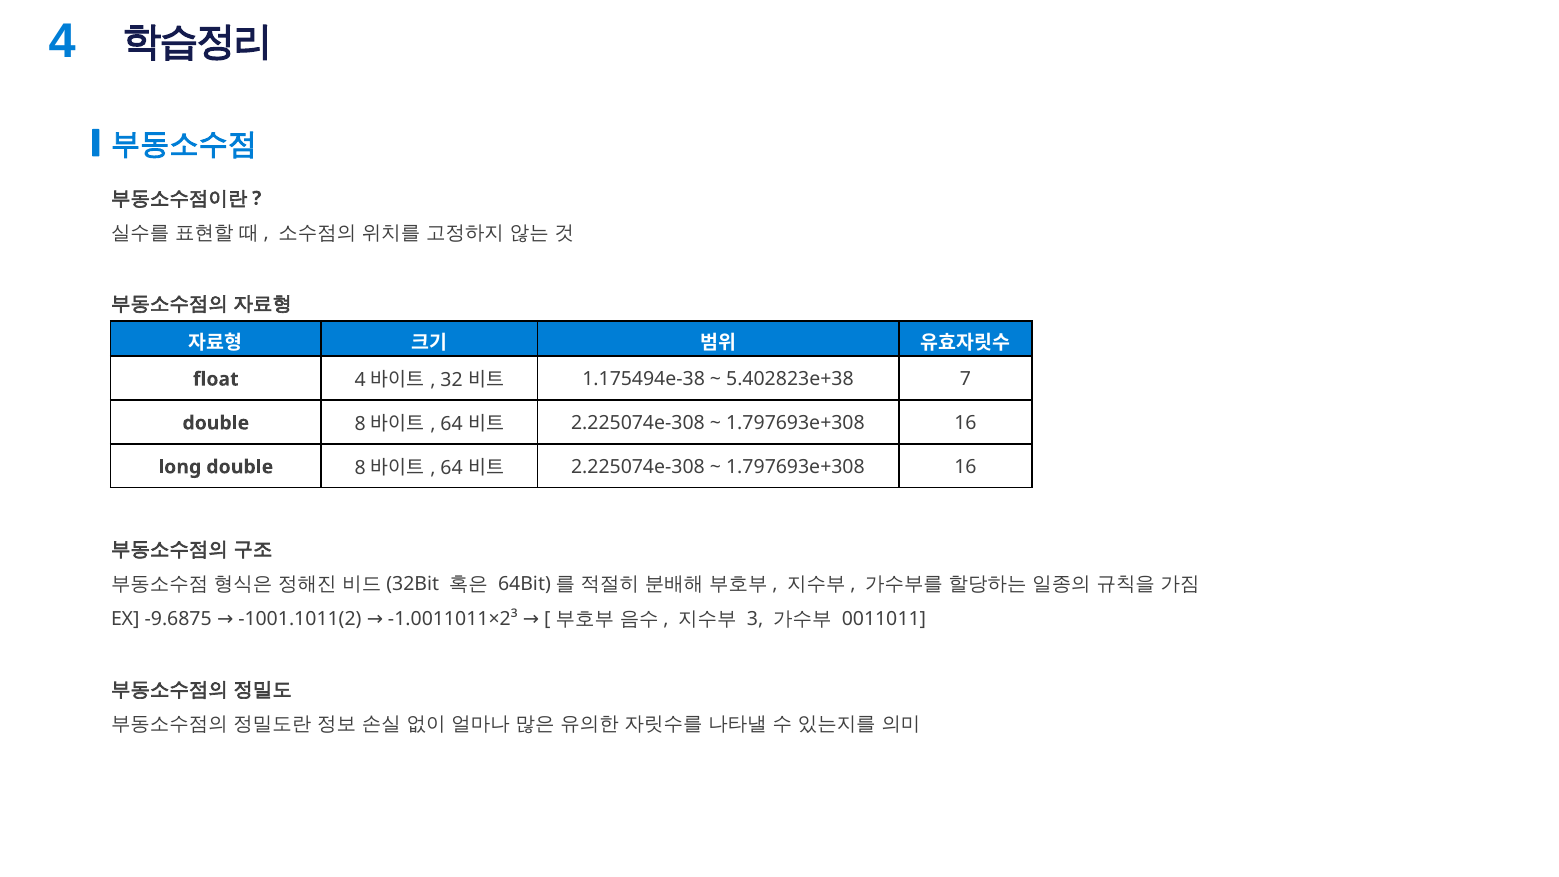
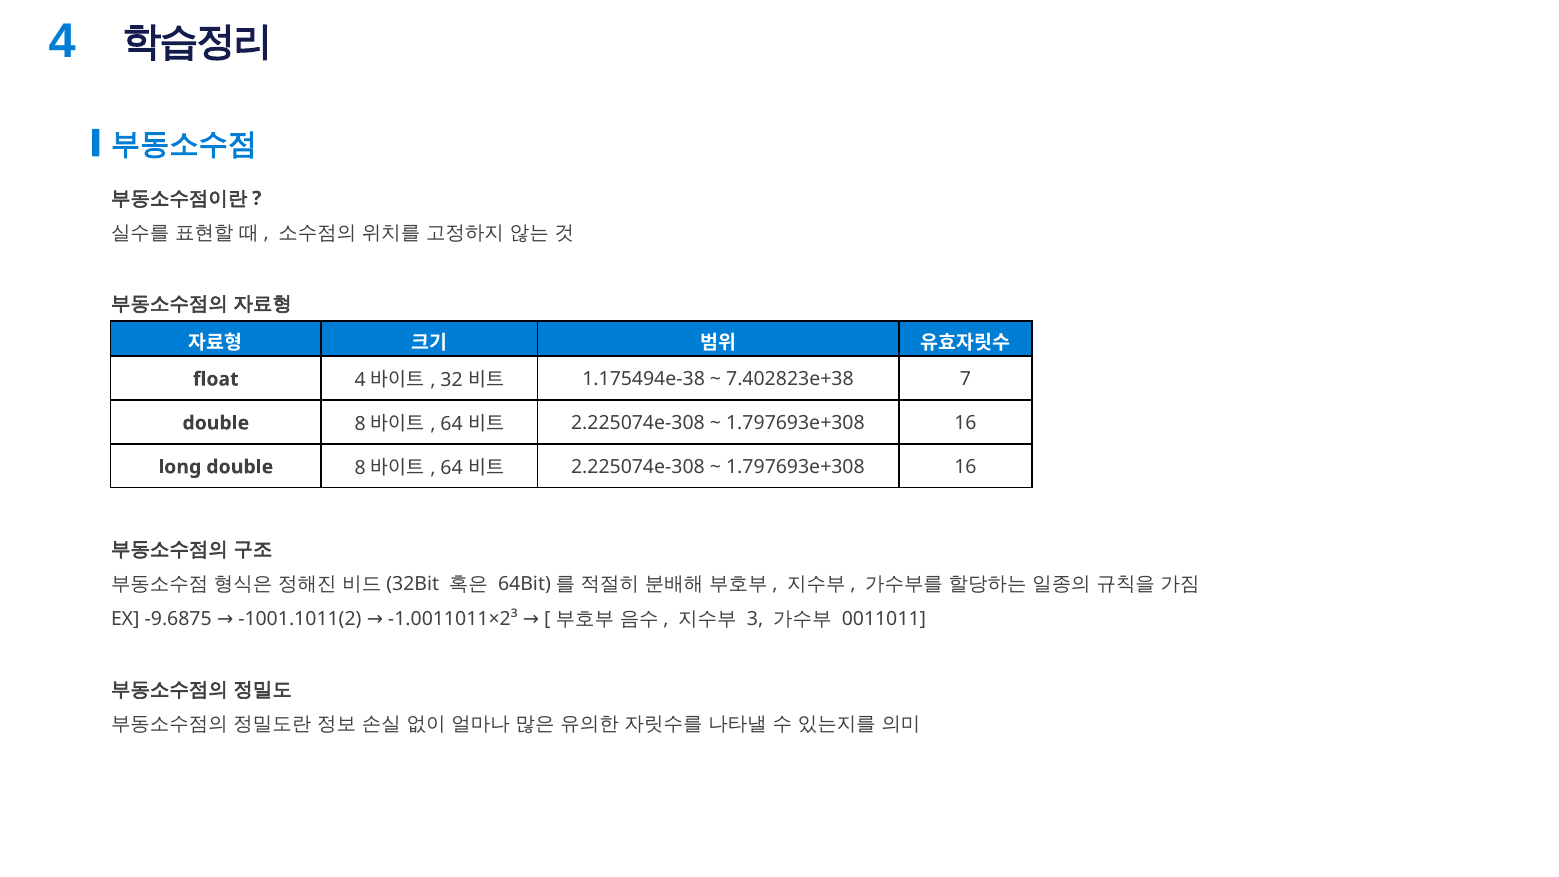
5.402823e+38: 5.402823e+38 -> 7.402823e+38
